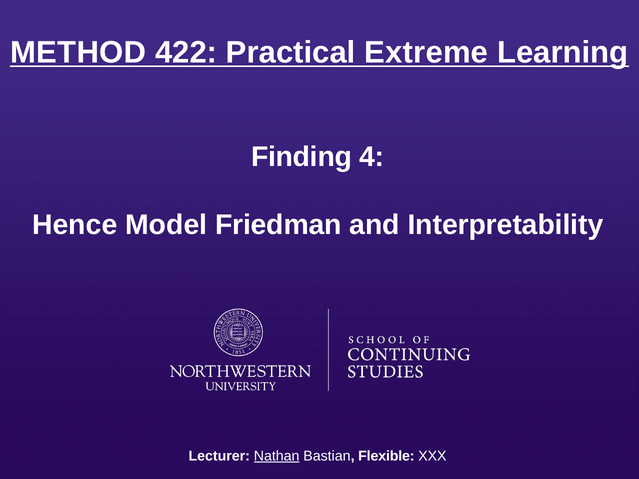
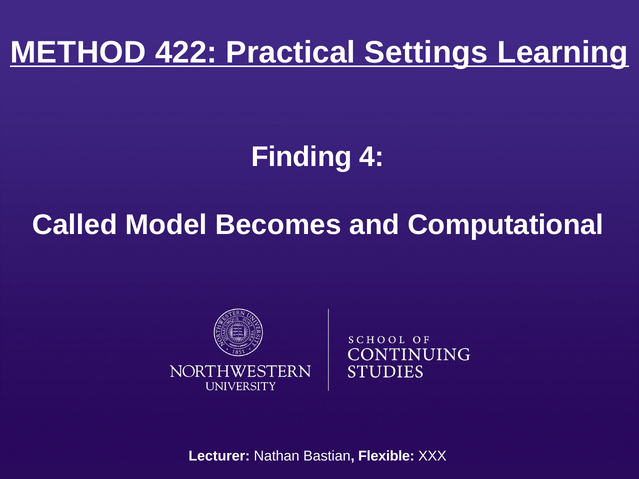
Extreme: Extreme -> Settings
Hence: Hence -> Called
Friedman: Friedman -> Becomes
Interpretability: Interpretability -> Computational
Nathan underline: present -> none
